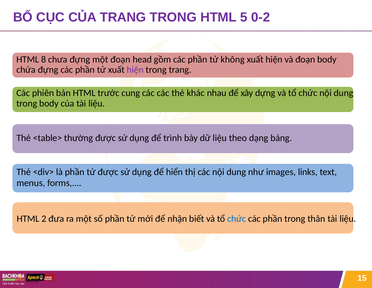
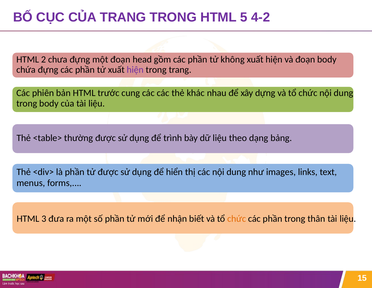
0-2: 0-2 -> 4-2
8: 8 -> 2
2: 2 -> 3
chức at (237, 218) colour: blue -> orange
